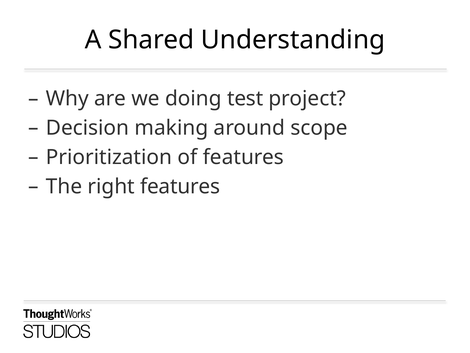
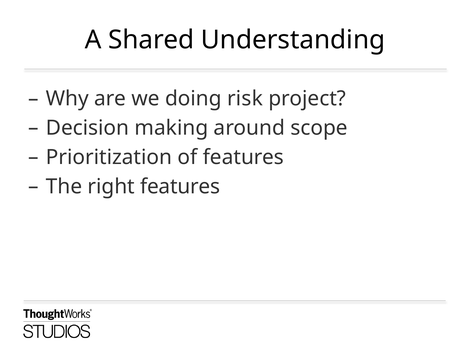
test: test -> risk
